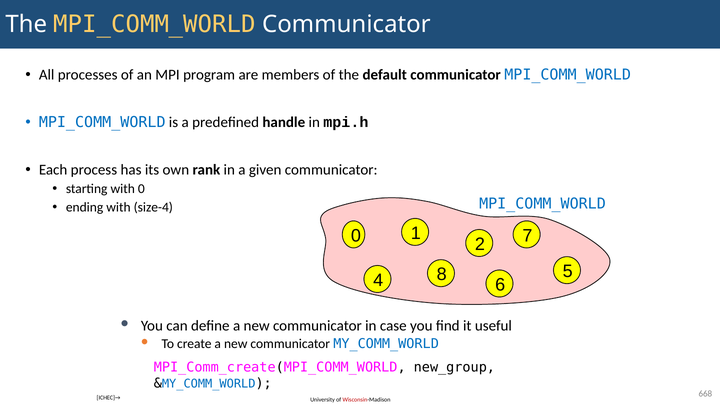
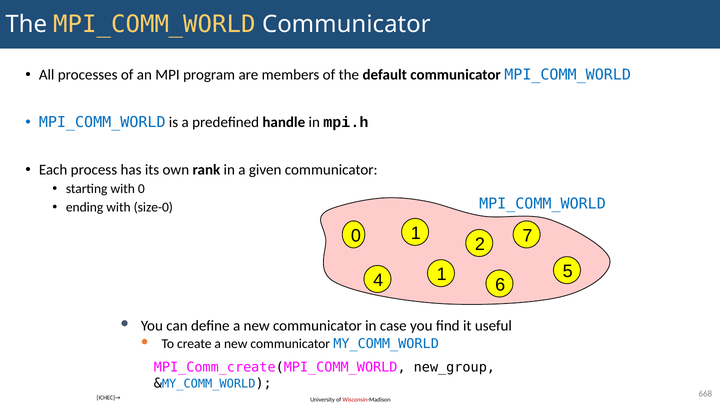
size-4: size-4 -> size-0
4 8: 8 -> 1
